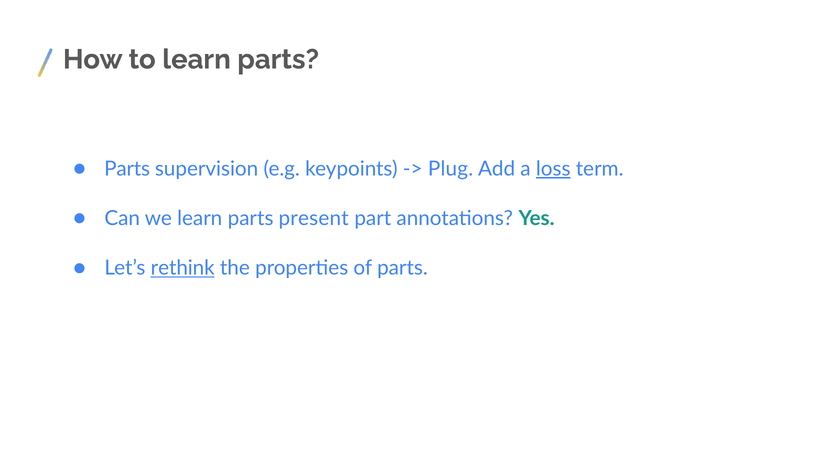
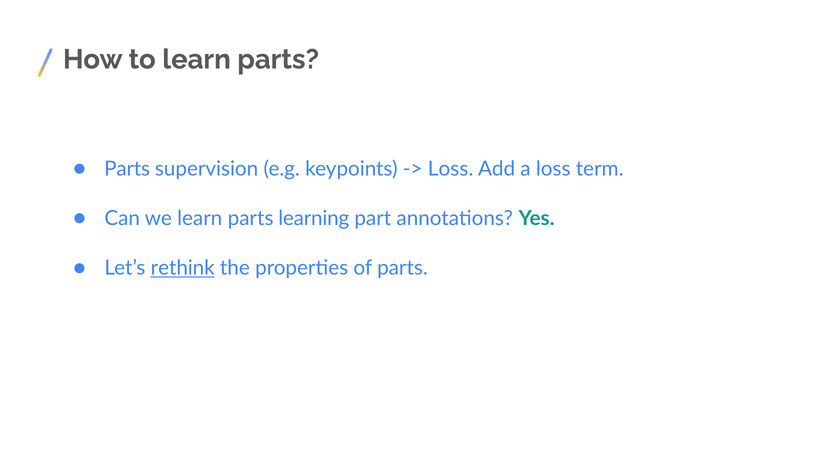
Plug at (451, 169): Plug -> Loss
loss at (553, 169) underline: present -> none
present: present -> learning
